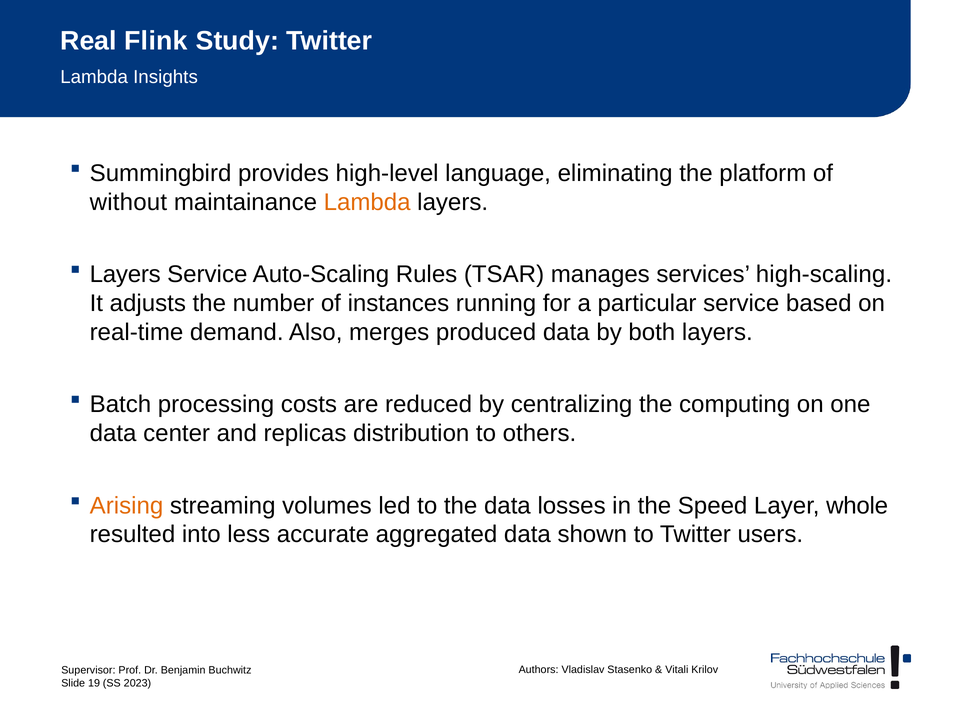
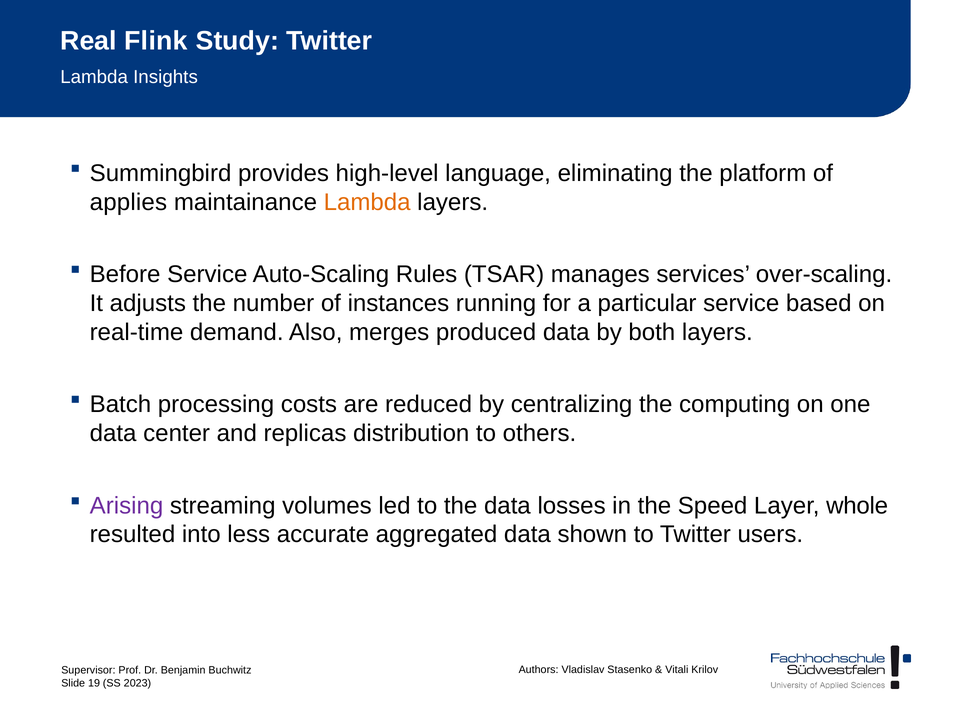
without: without -> applies
Layers at (125, 275): Layers -> Before
high-scaling: high-scaling -> over-scaling
Arising colour: orange -> purple
